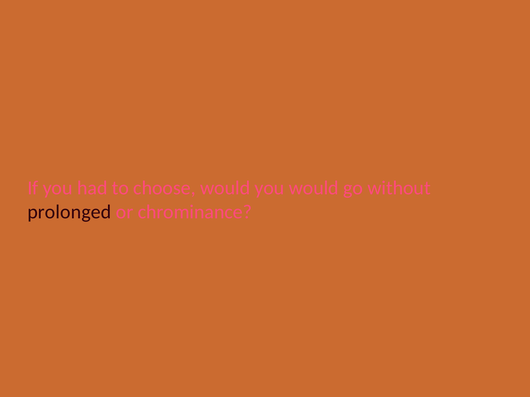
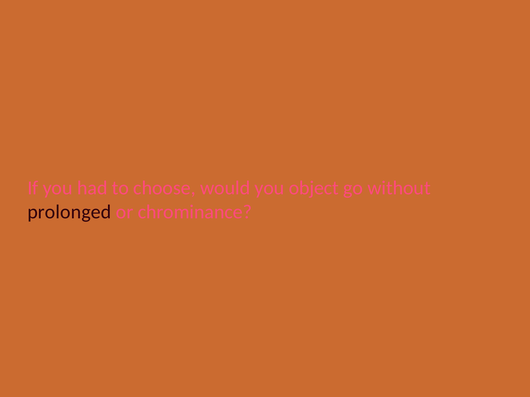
you would: would -> object
